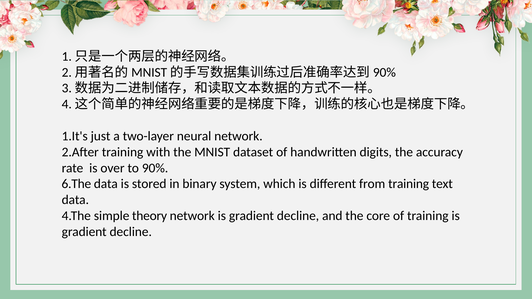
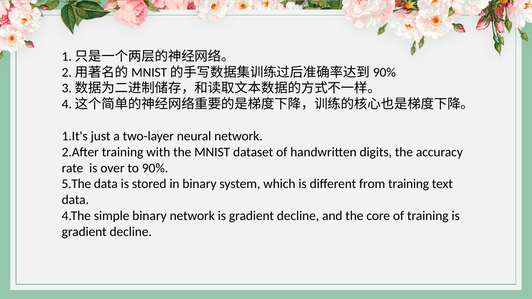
6.The: 6.The -> 5.The
simple theory: theory -> binary
